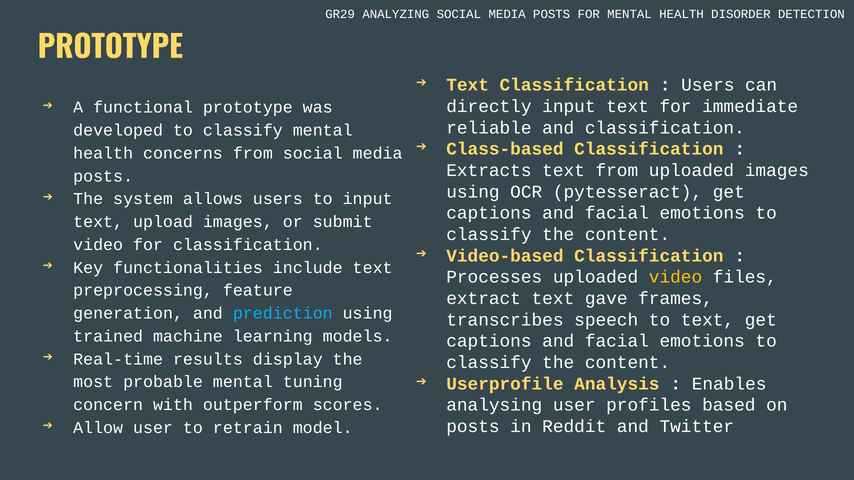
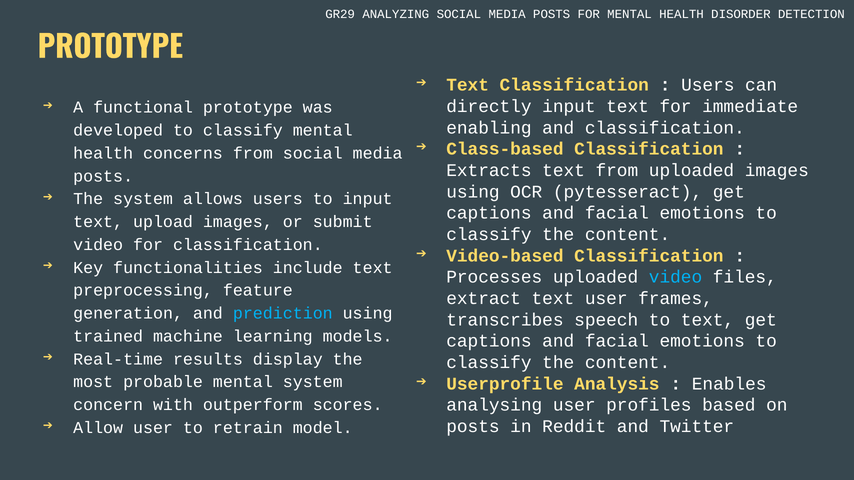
reliable: reliable -> enabling
video at (676, 277) colour: yellow -> light blue
text gave: gave -> user
mental tuning: tuning -> system
